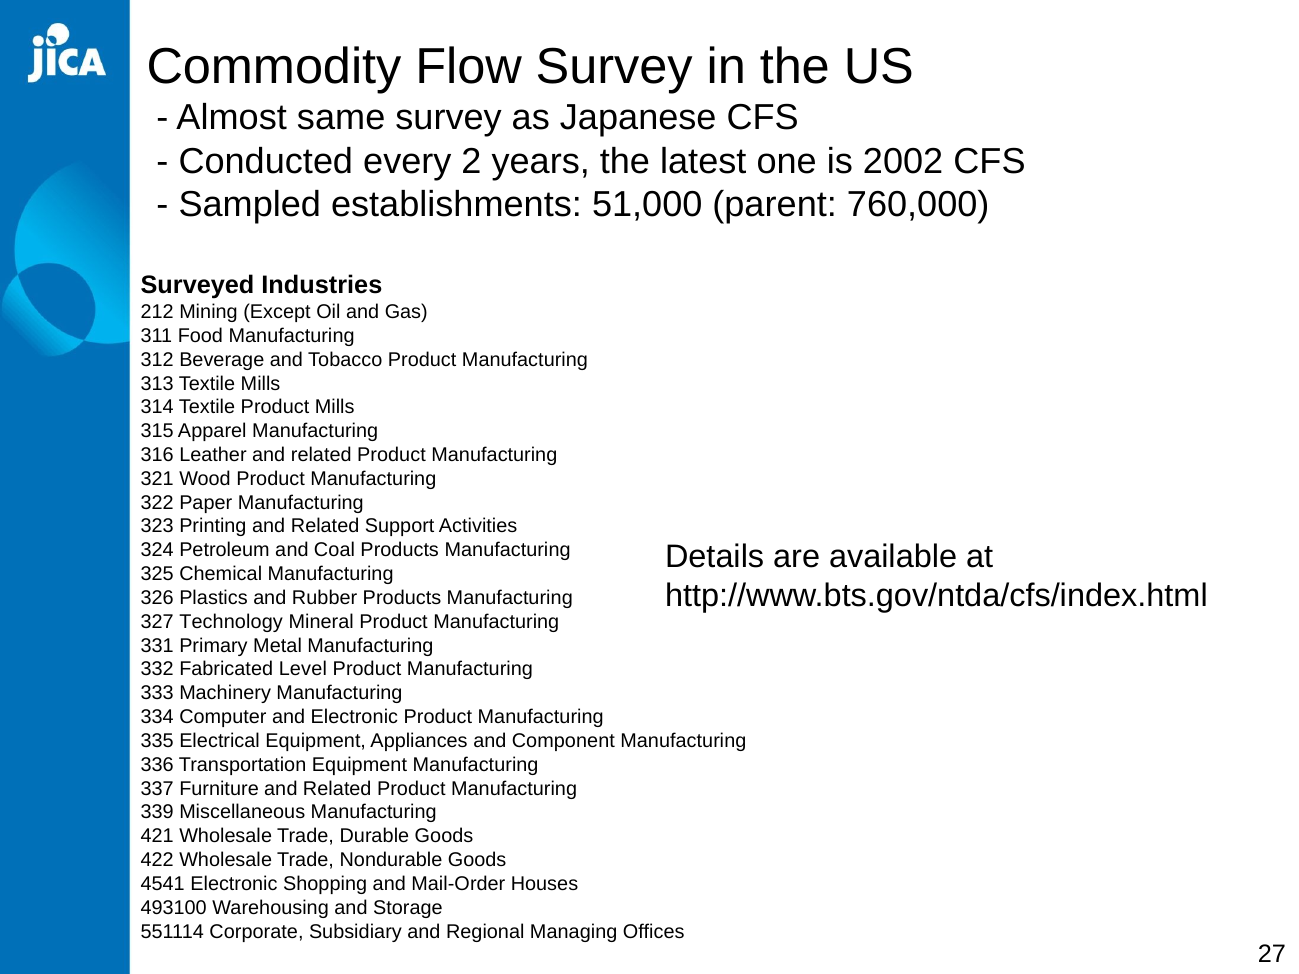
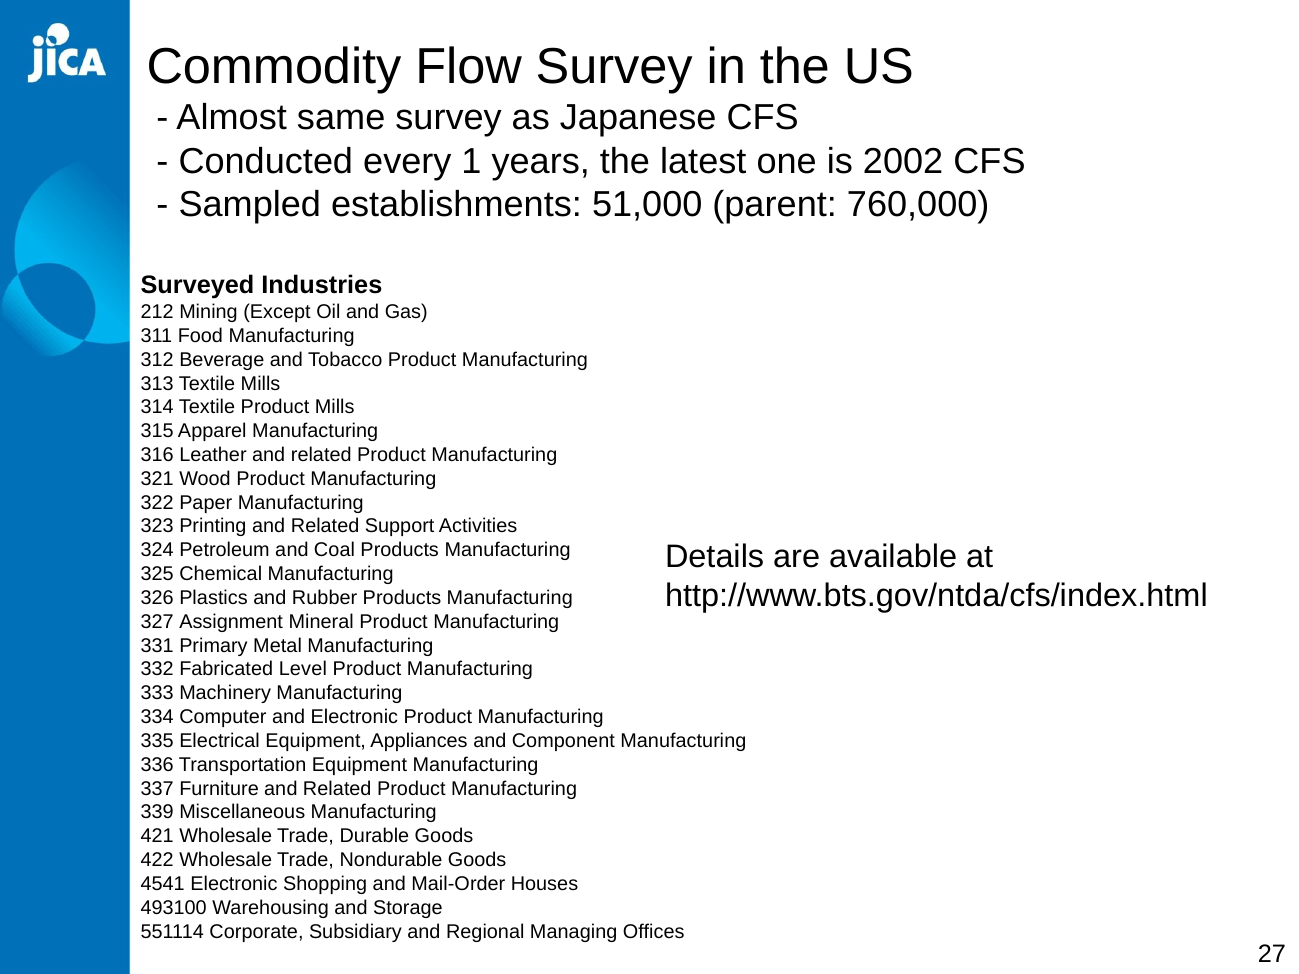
2: 2 -> 1
Technology: Technology -> Assignment
